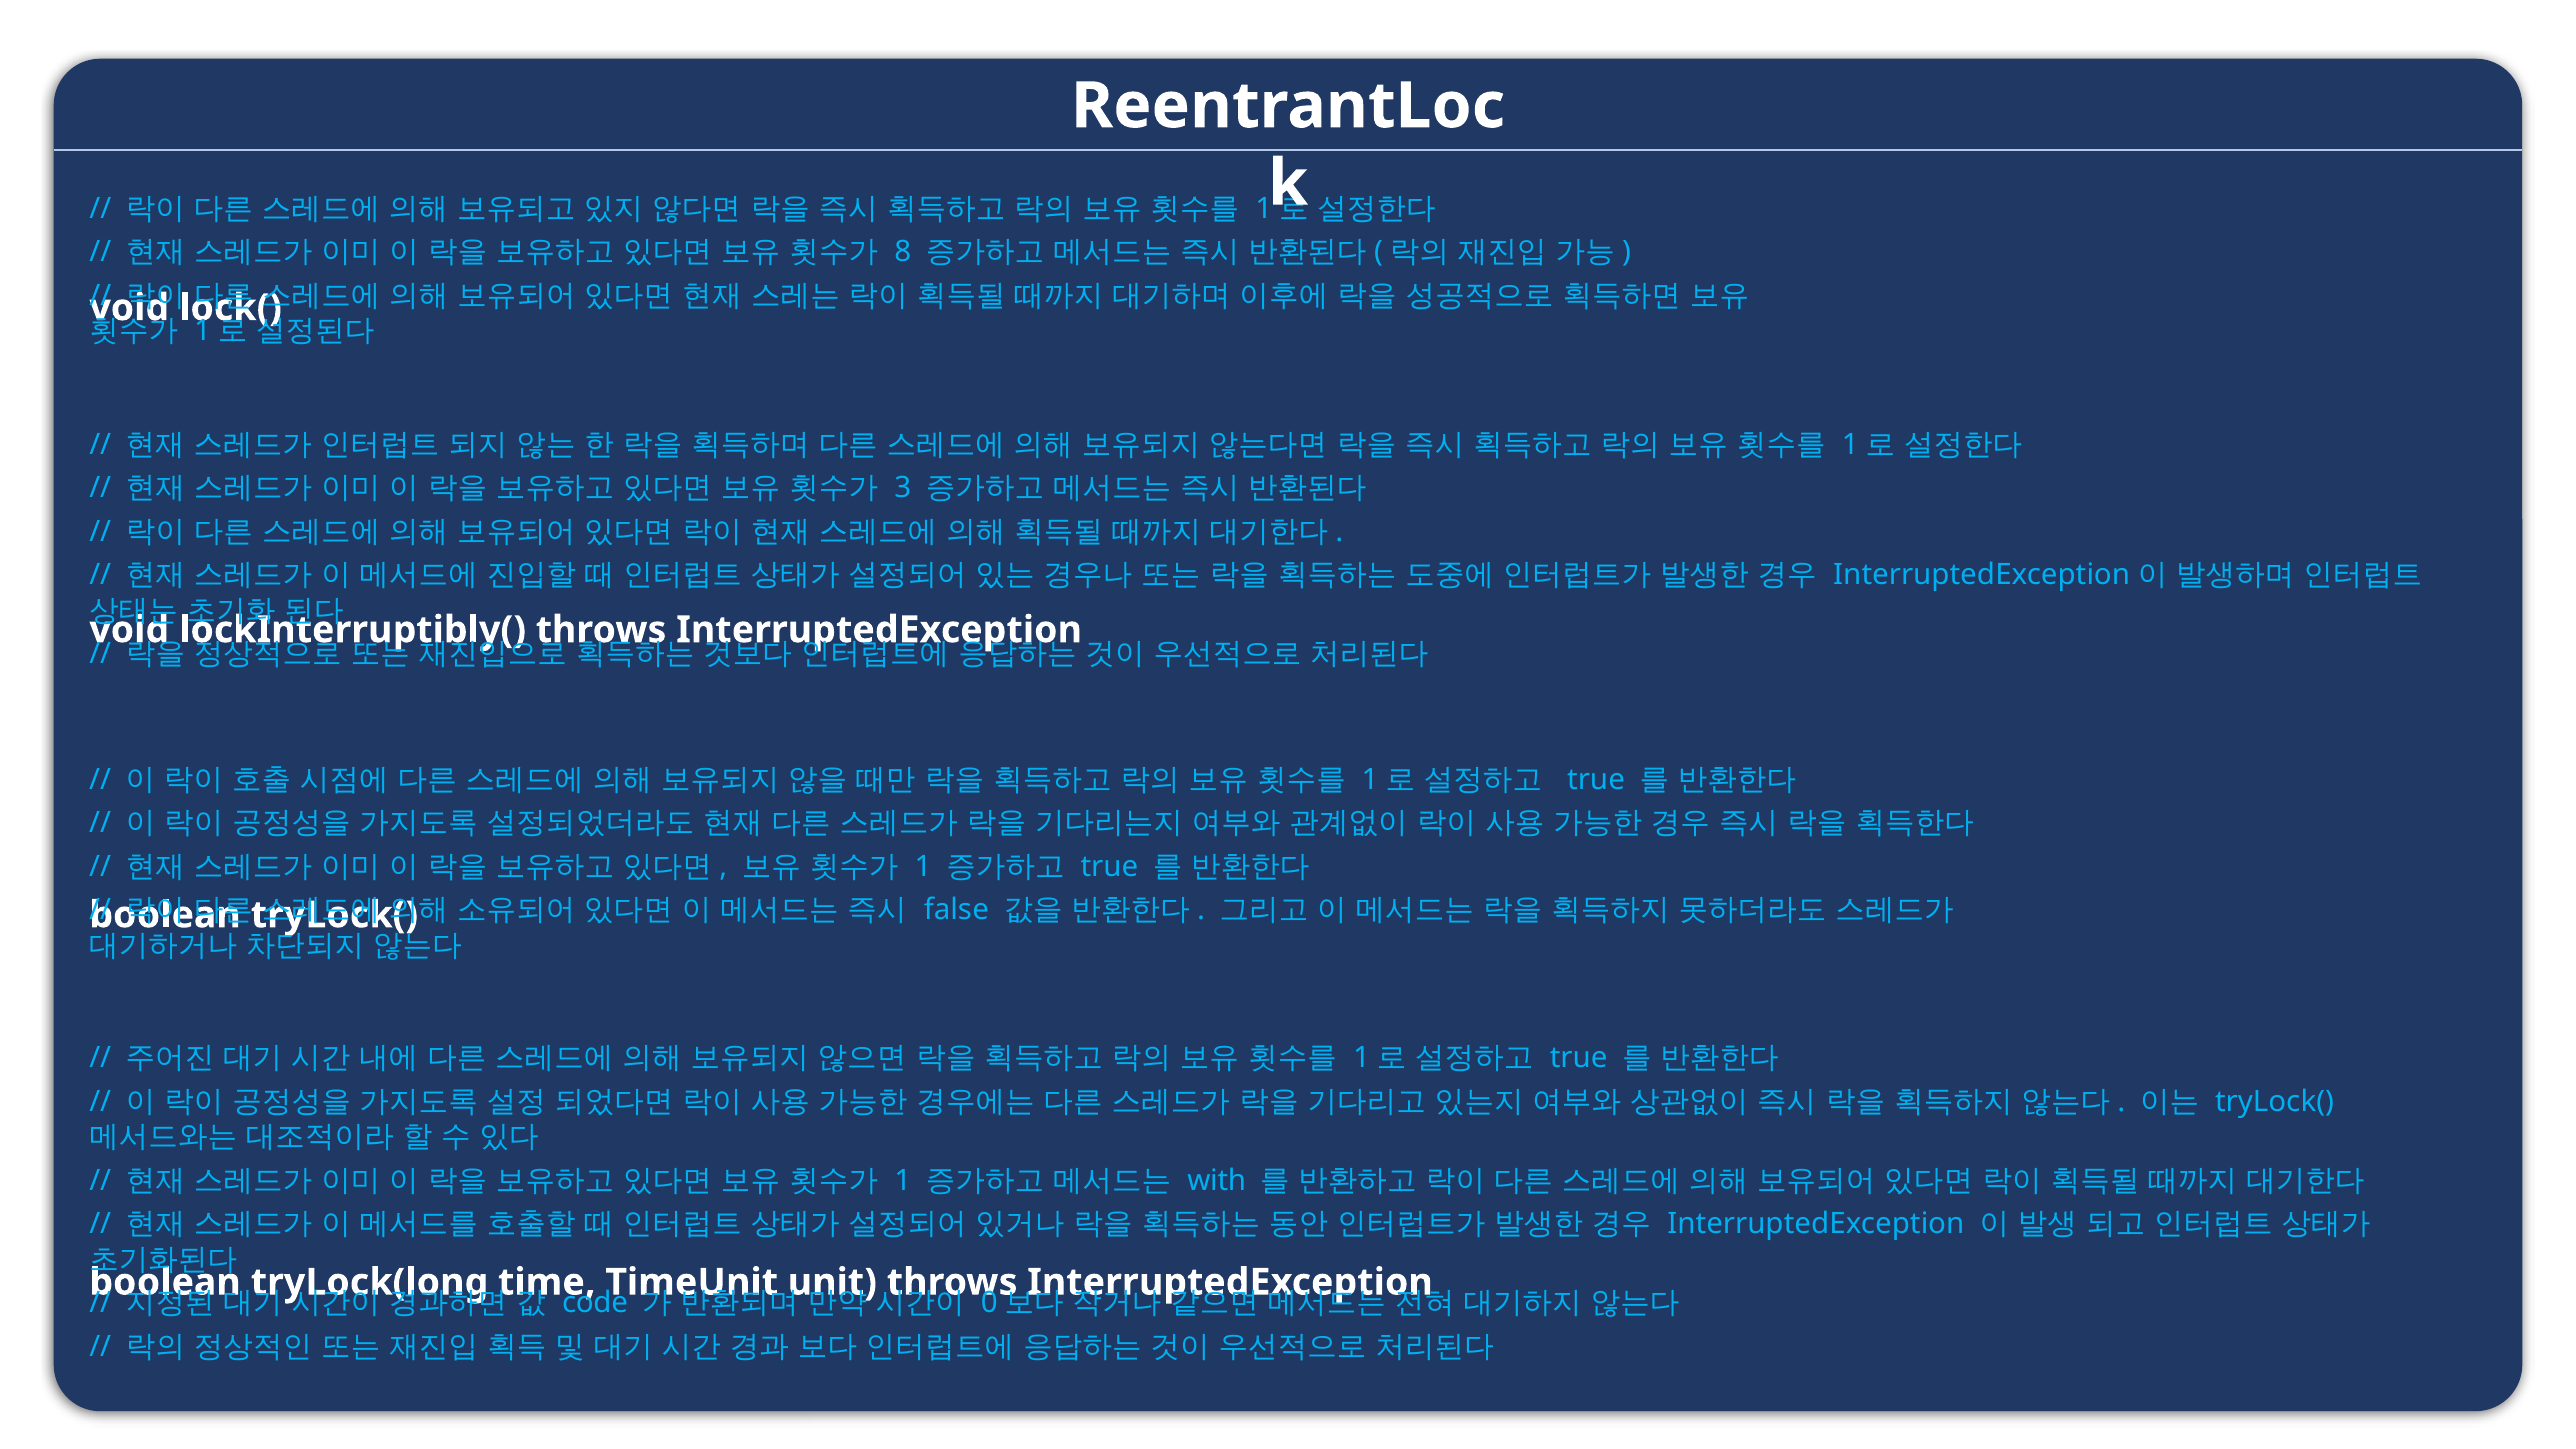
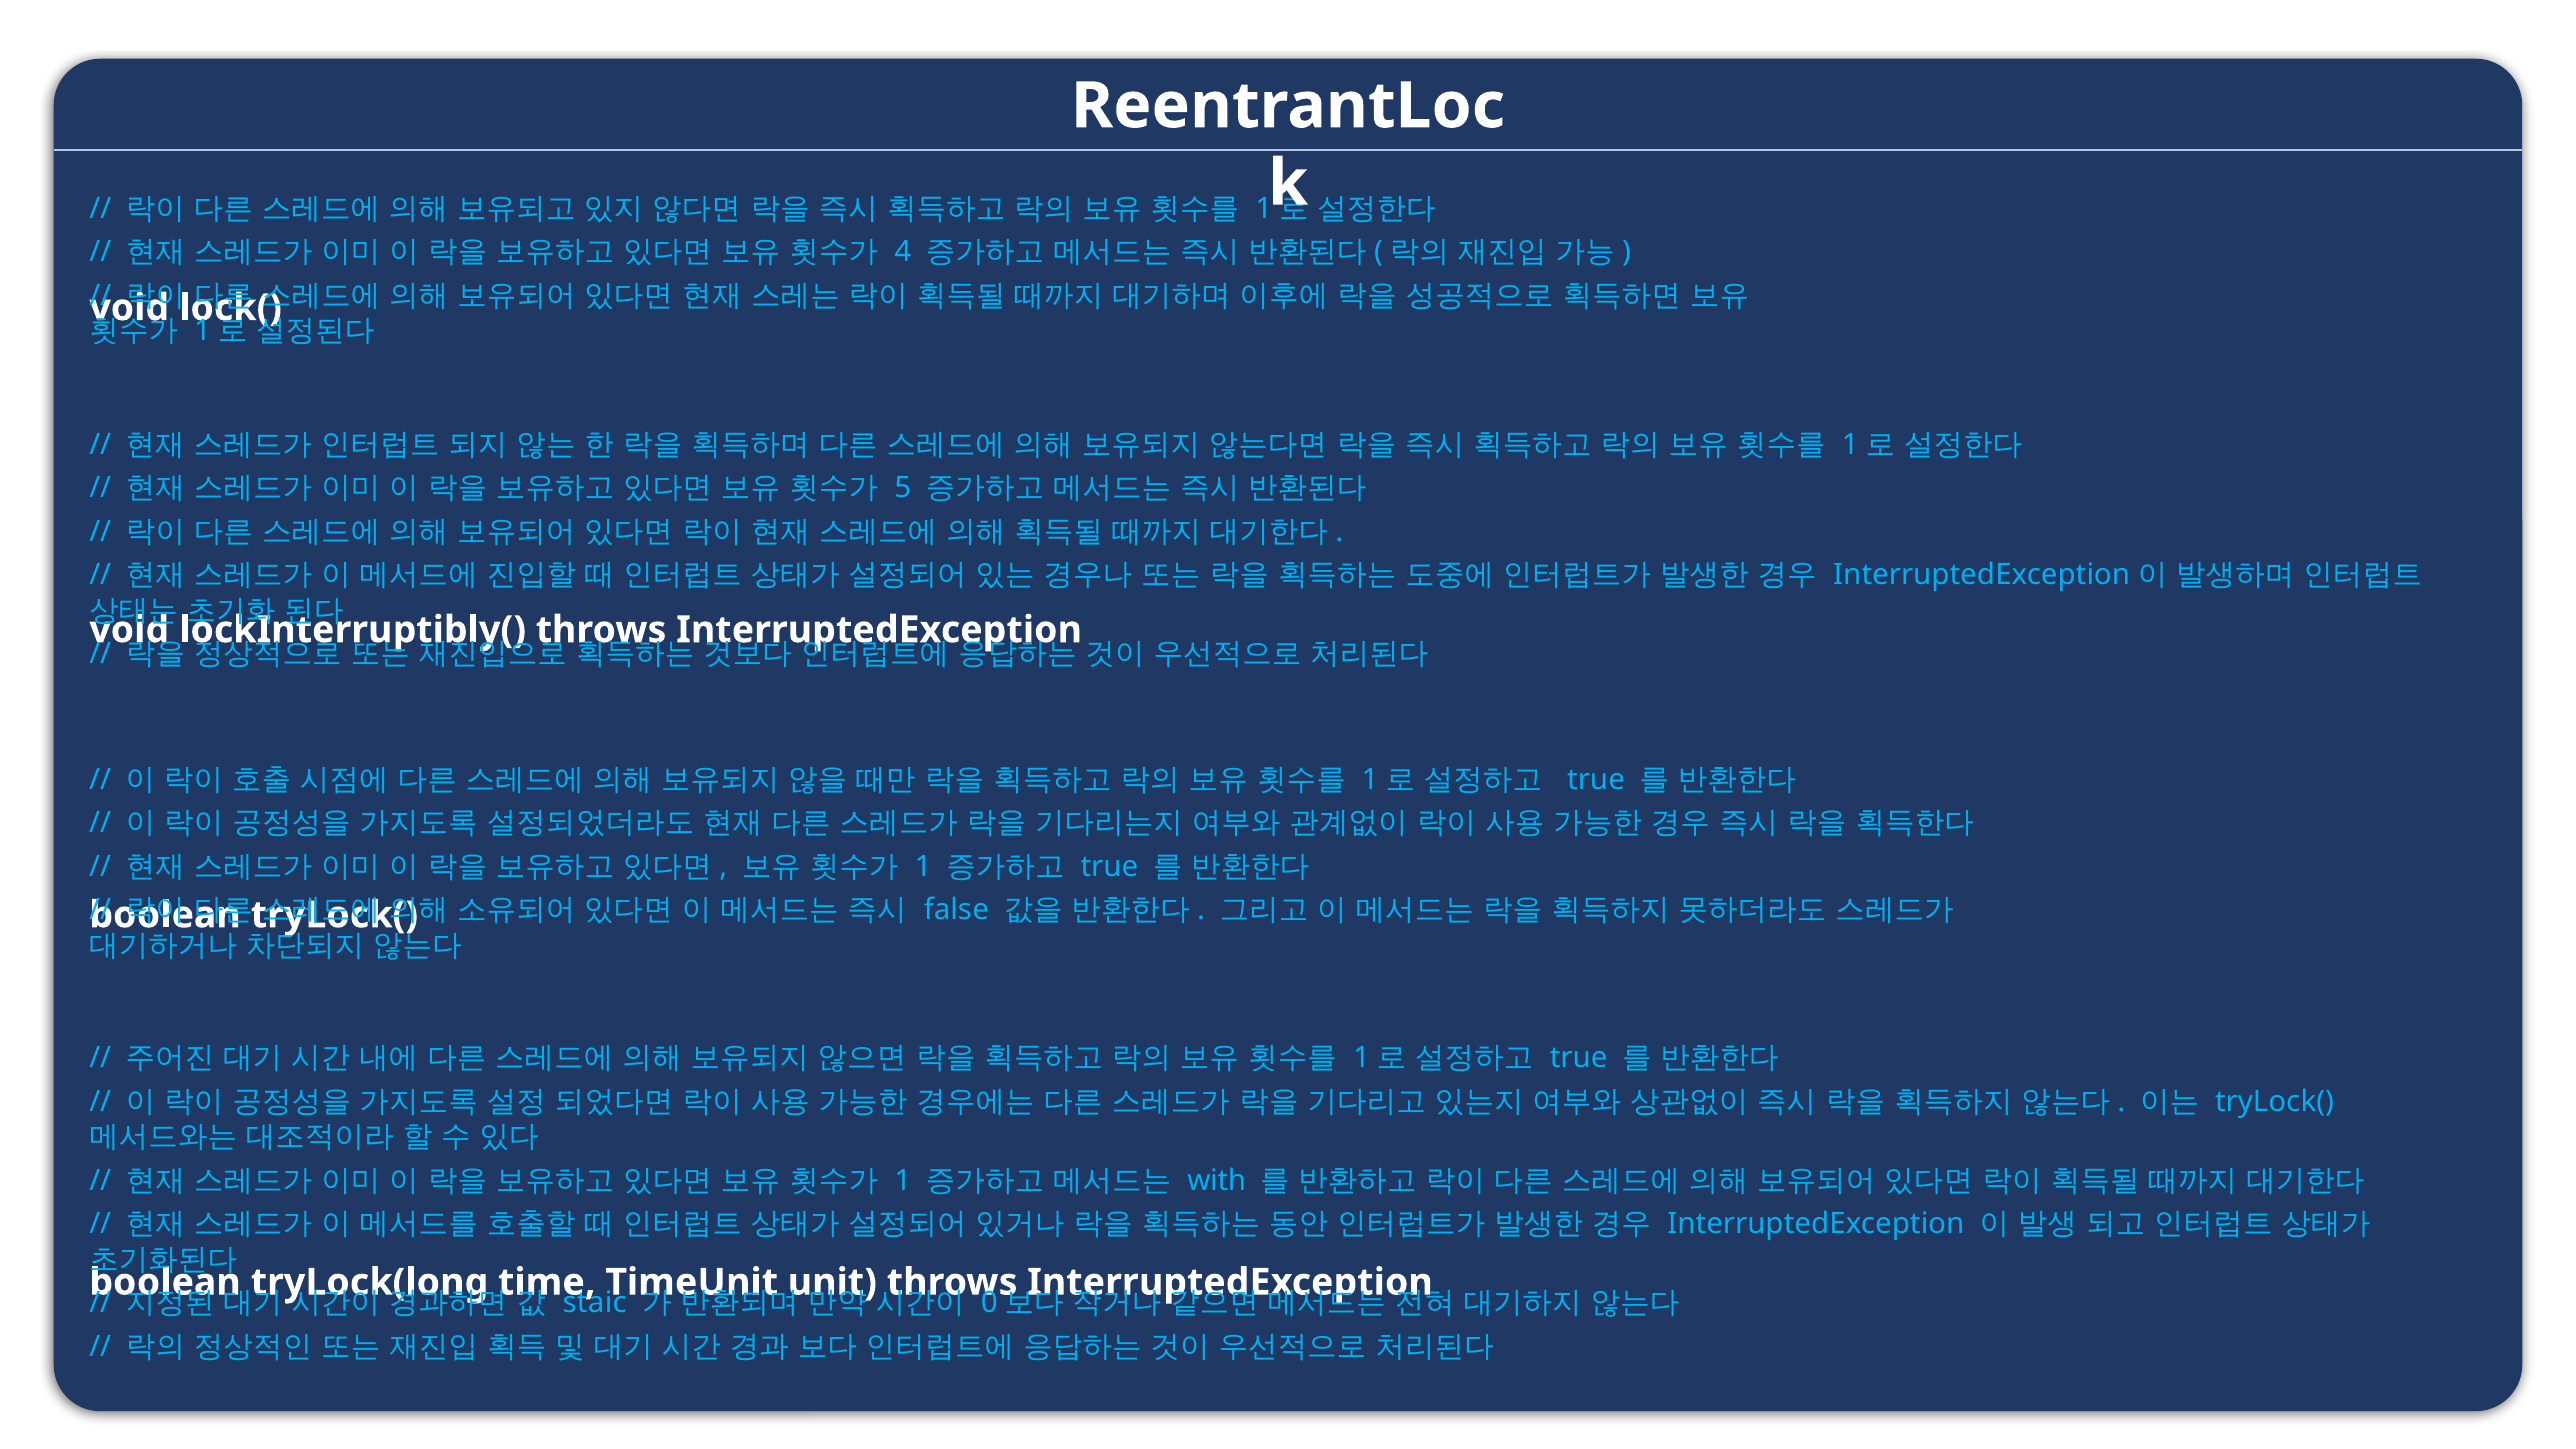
8: 8 -> 4
3: 3 -> 5
code: code -> staic
